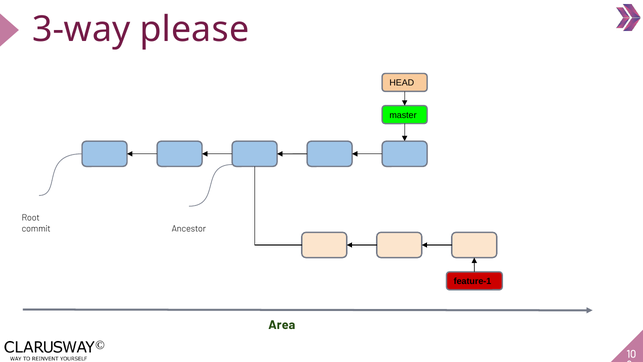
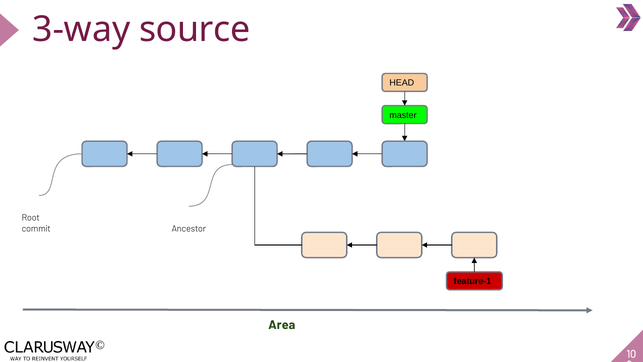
please: please -> source
